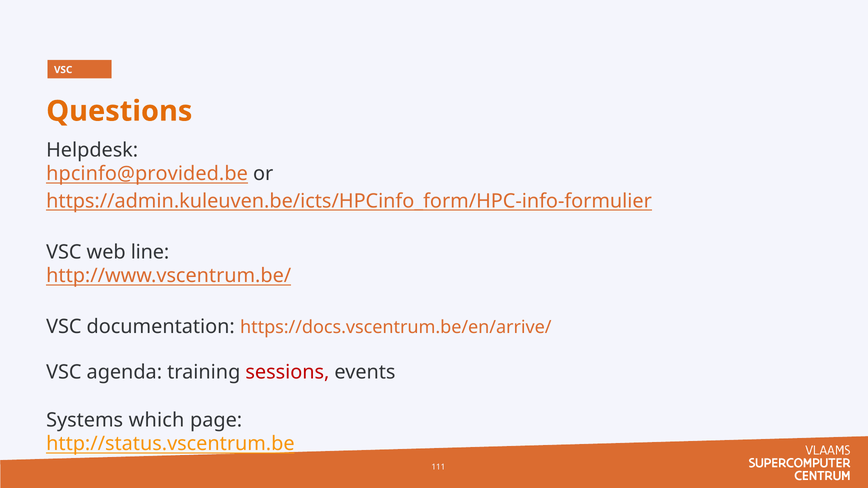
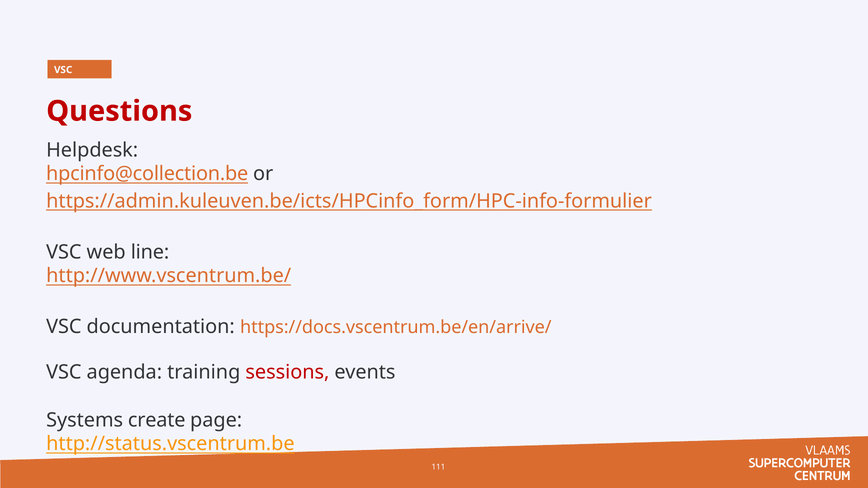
Questions colour: orange -> red
hpcinfo@provided.be: hpcinfo@provided.be -> hpcinfo@collection.be
which: which -> create
